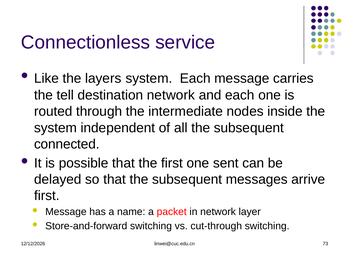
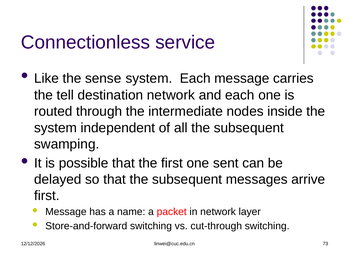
layers: layers -> sense
connected: connected -> swamping
